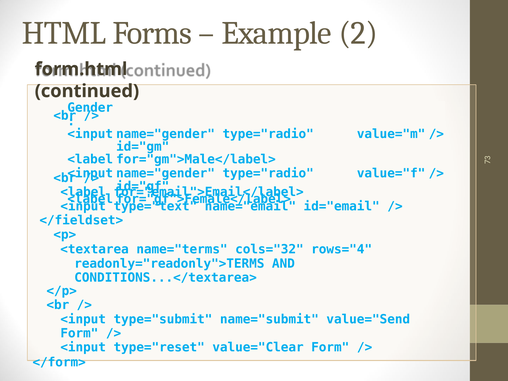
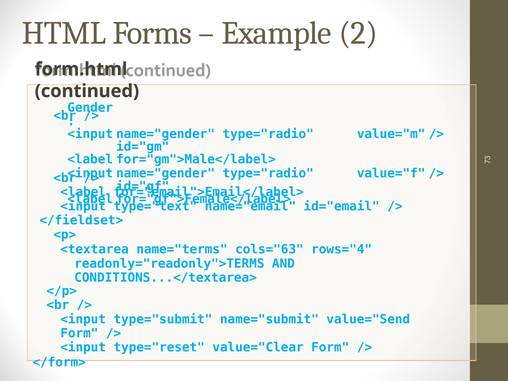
cols="32: cols="32 -> cols="63
